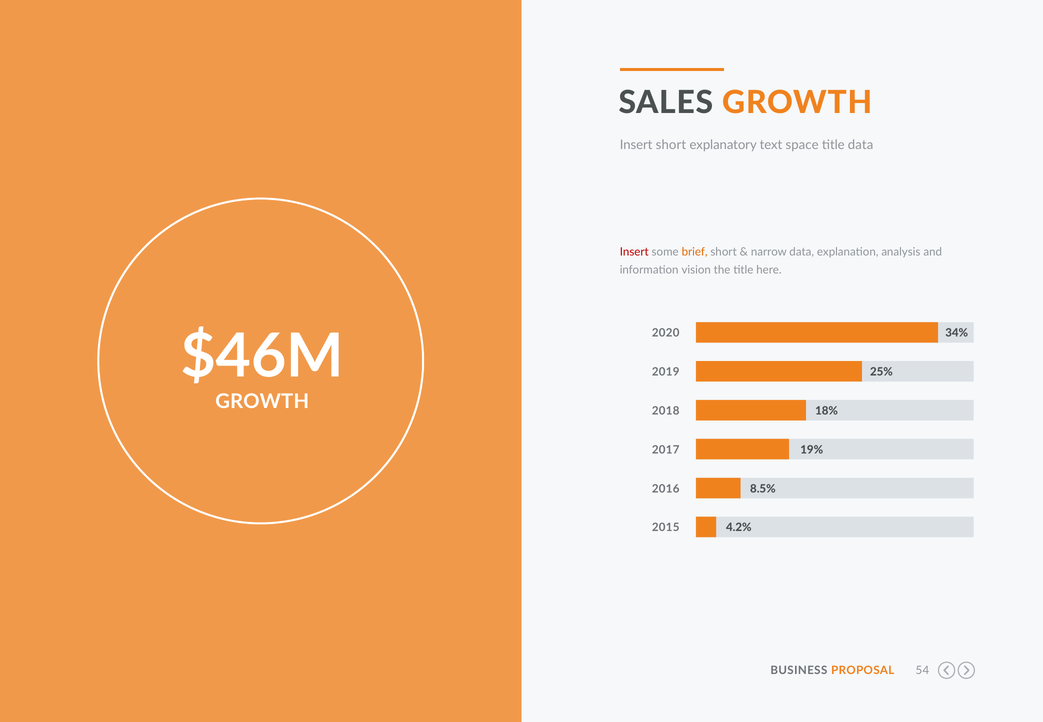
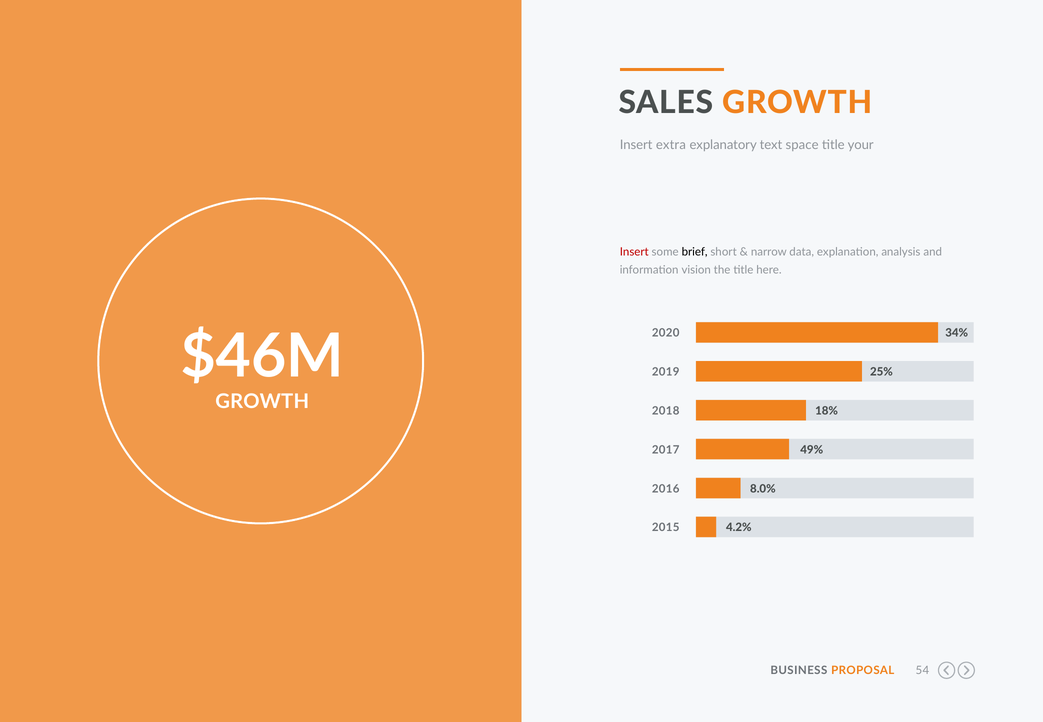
Insert short: short -> extra
title data: data -> your
brief colour: orange -> black
19%: 19% -> 49%
8.5%: 8.5% -> 8.0%
